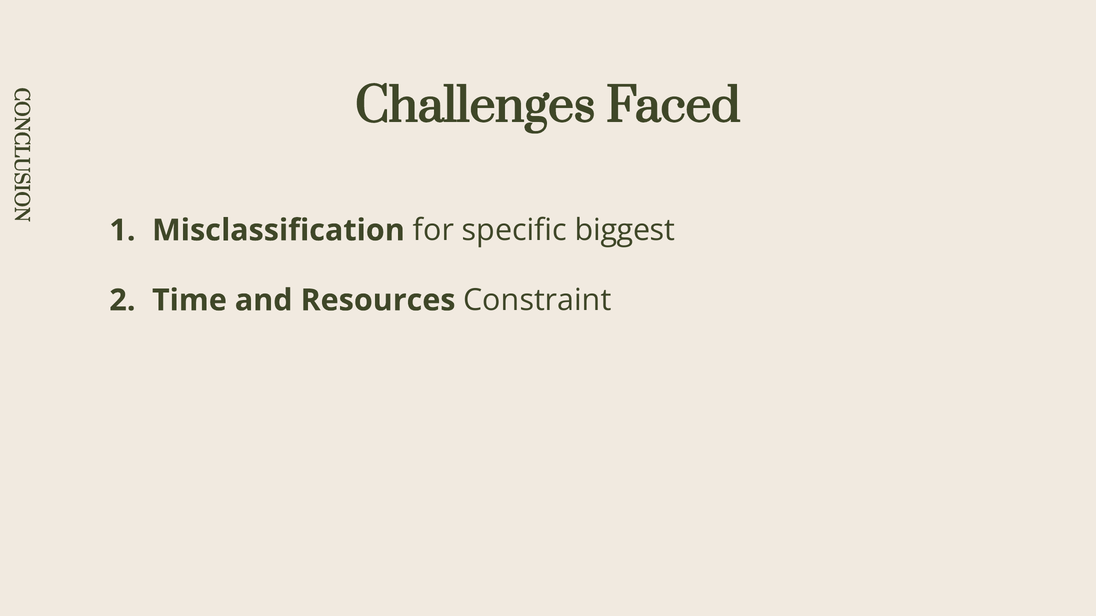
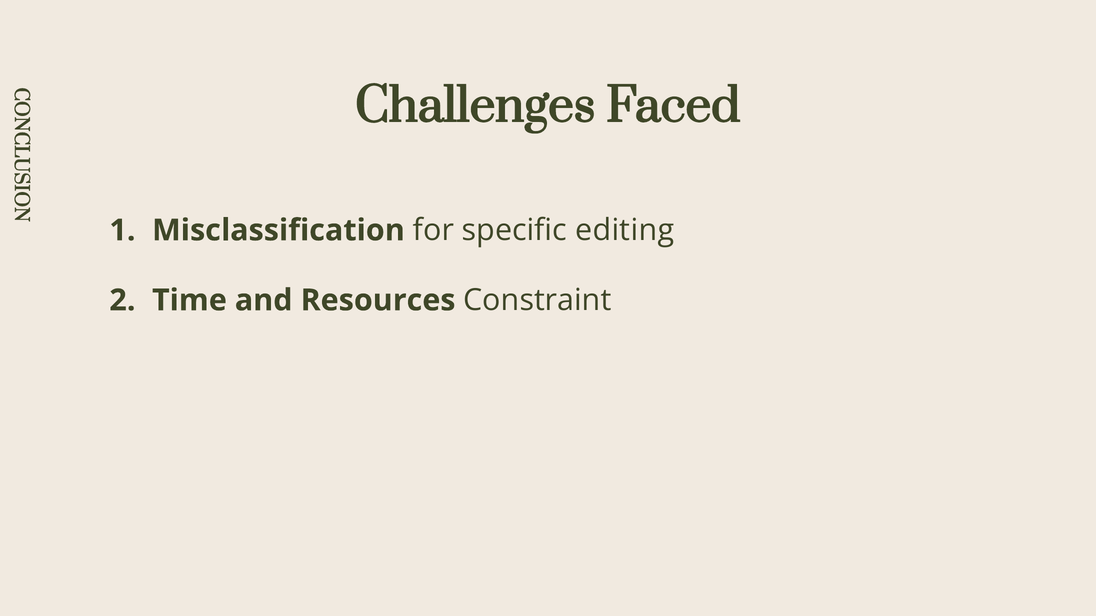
biggest: biggest -> editing
